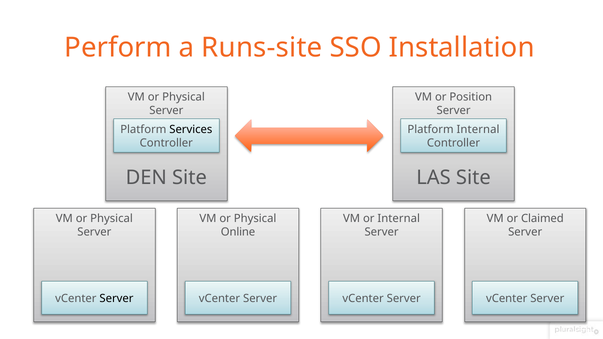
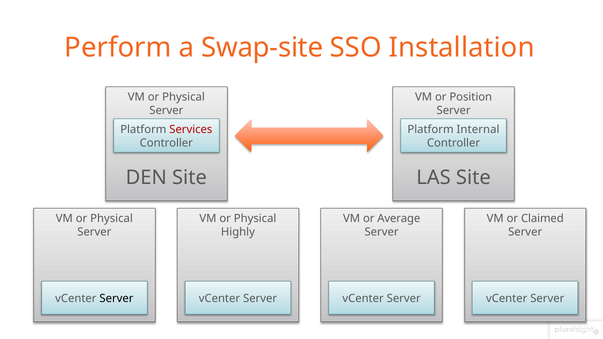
Runs-site: Runs-site -> Swap-site
Services colour: black -> red
or Internal: Internal -> Average
Online: Online -> Highly
